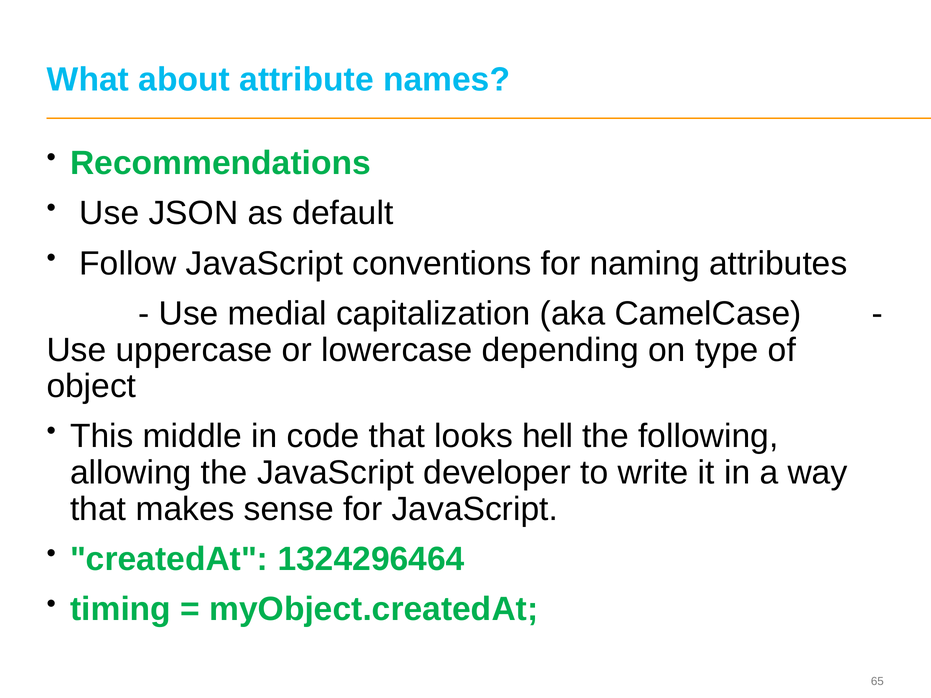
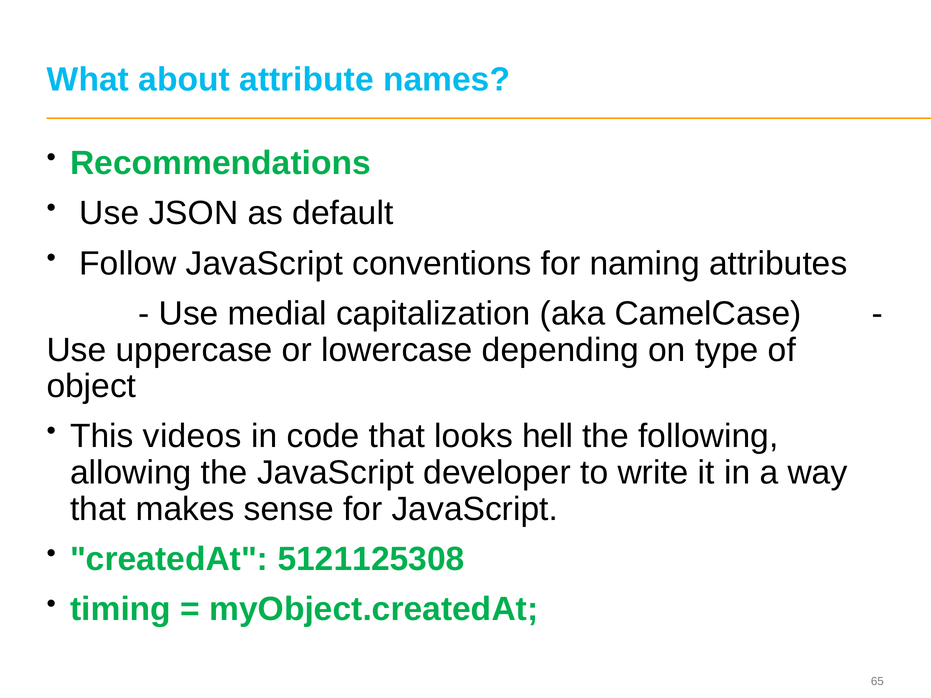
middle: middle -> videos
1324296464: 1324296464 -> 5121125308
